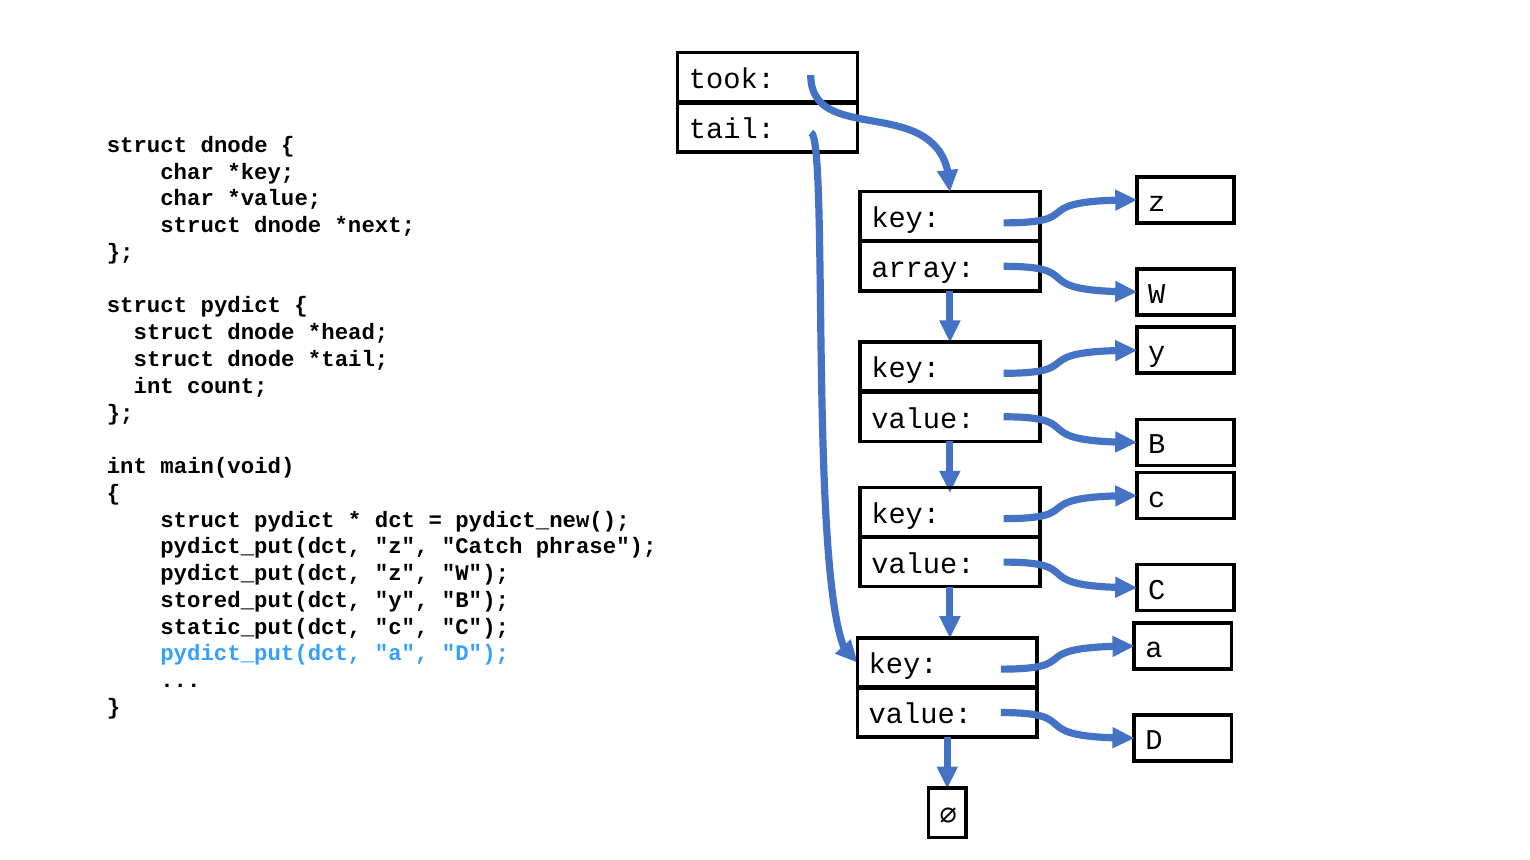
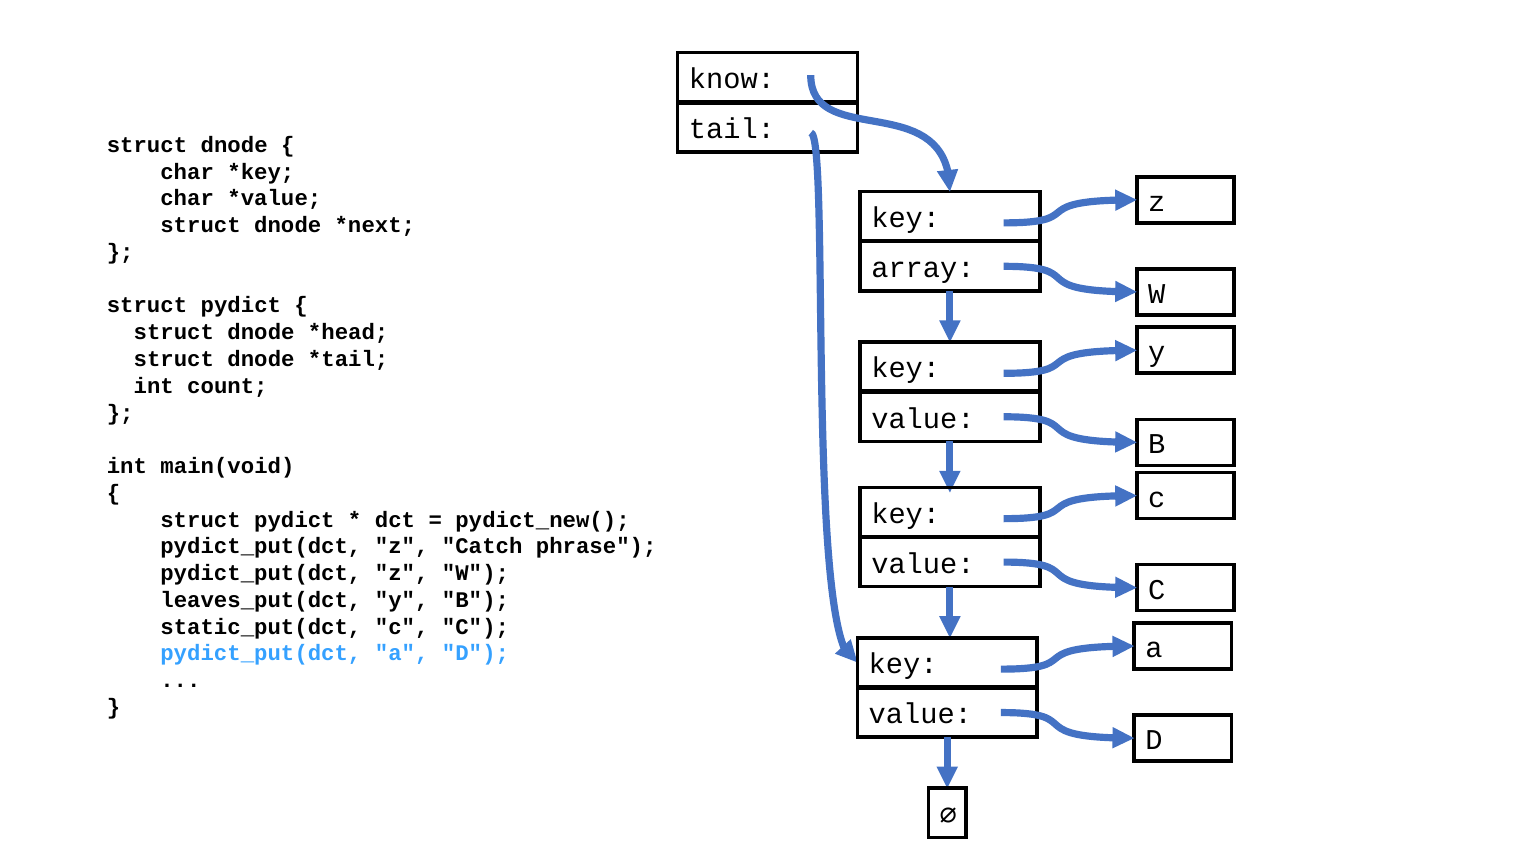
took: took -> know
stored_put(dct: stored_put(dct -> leaves_put(dct
